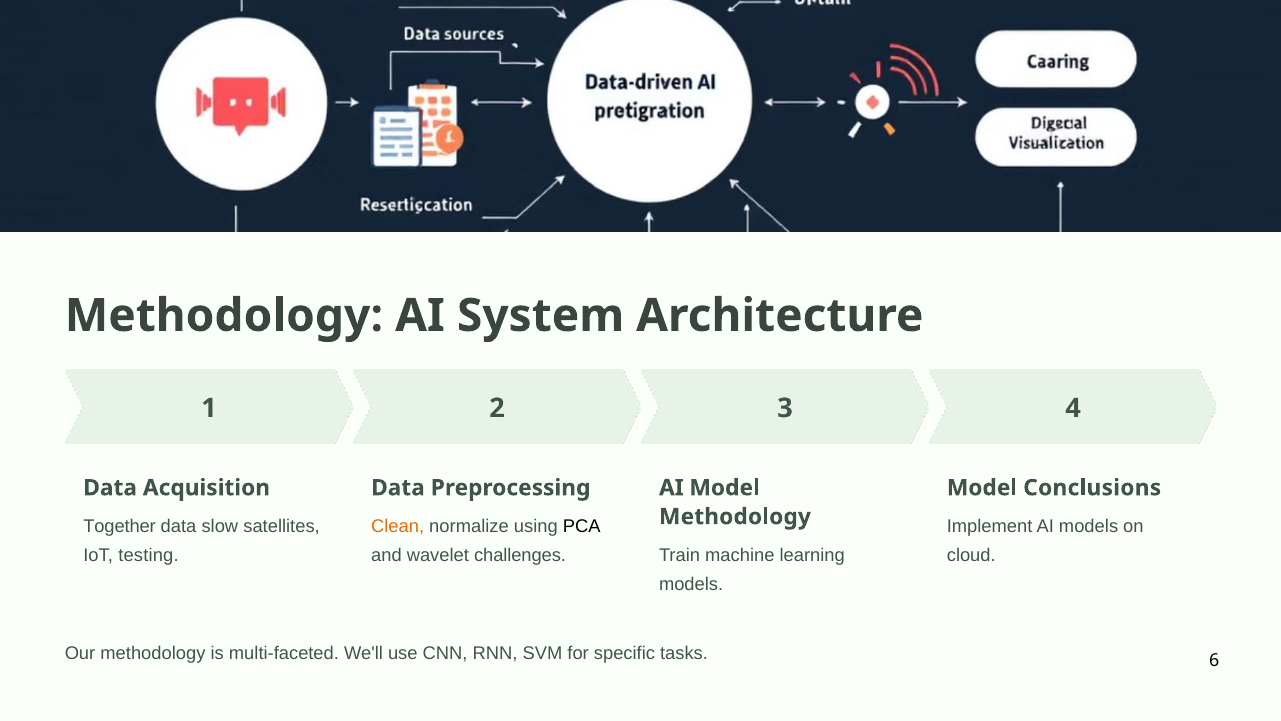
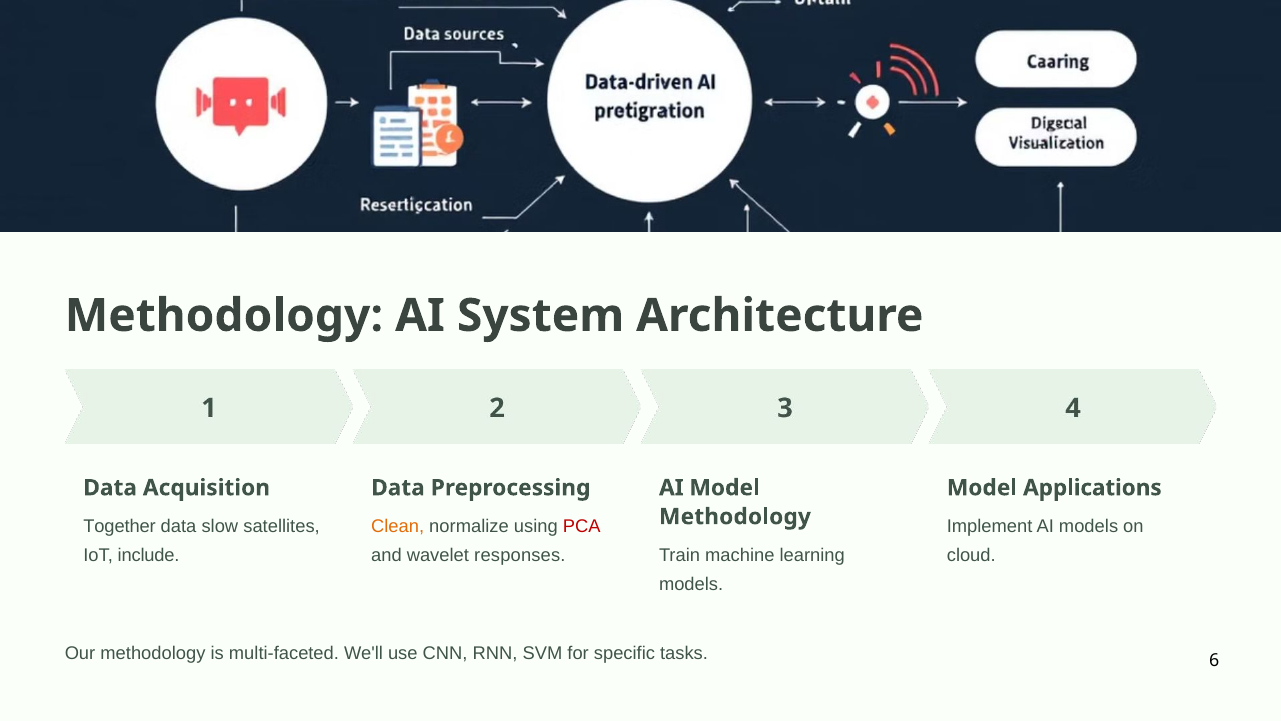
Conclusions: Conclusions -> Applications
PCA colour: black -> red
testing: testing -> include
challenges: challenges -> responses
